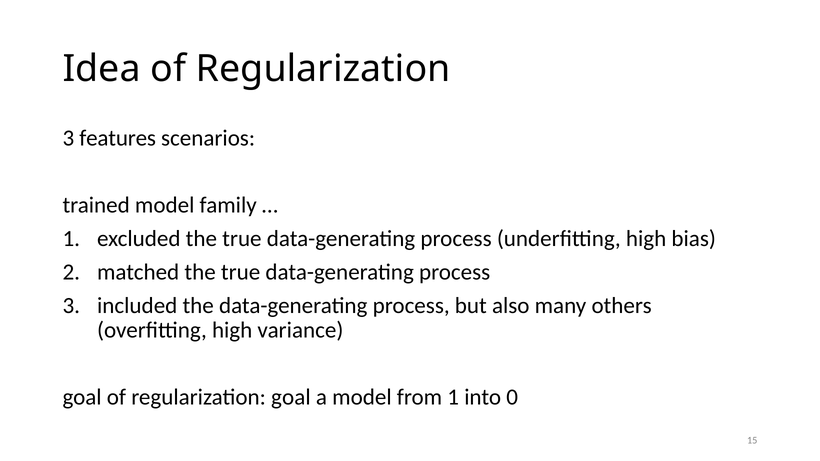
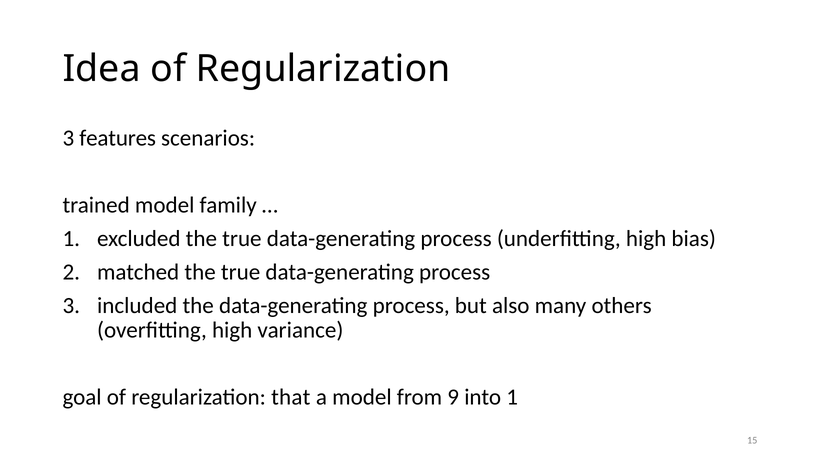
regularization goal: goal -> that
from 1: 1 -> 9
into 0: 0 -> 1
